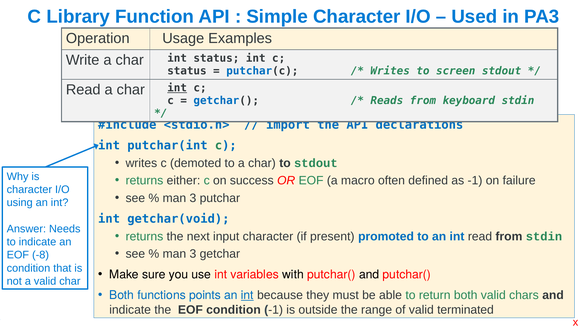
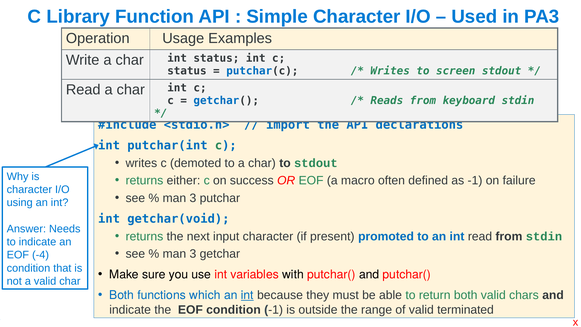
int at (177, 88) underline: present -> none
-8: -8 -> -4
points: points -> which
